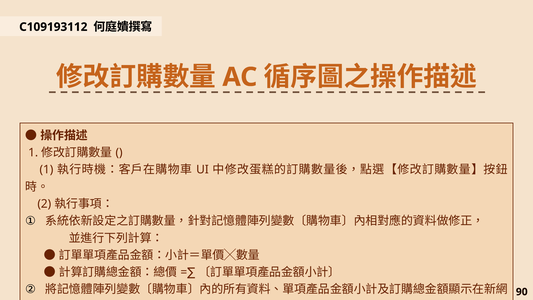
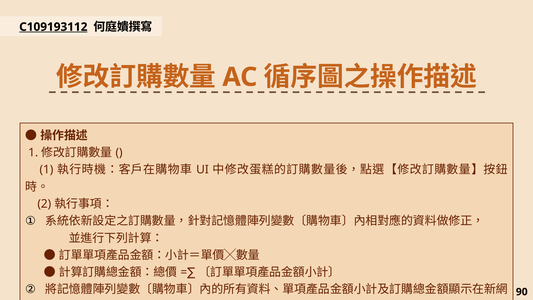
C109193112 underline: none -> present
